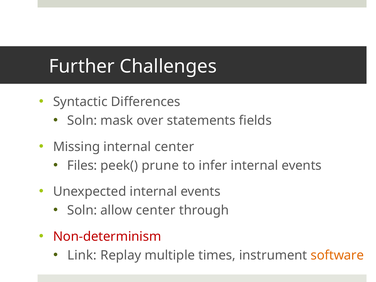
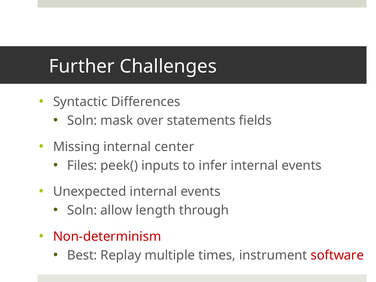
prune: prune -> inputs
allow center: center -> length
Link: Link -> Best
software colour: orange -> red
